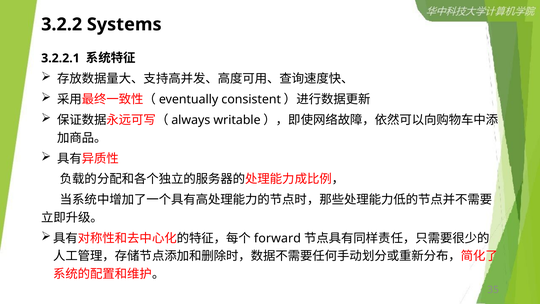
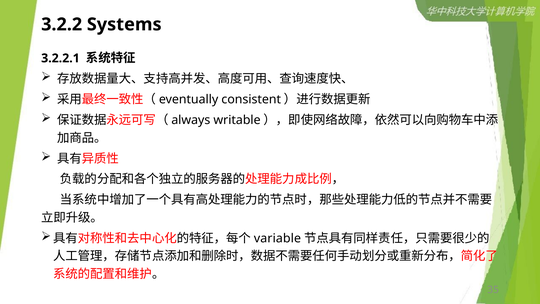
forward: forward -> variable
